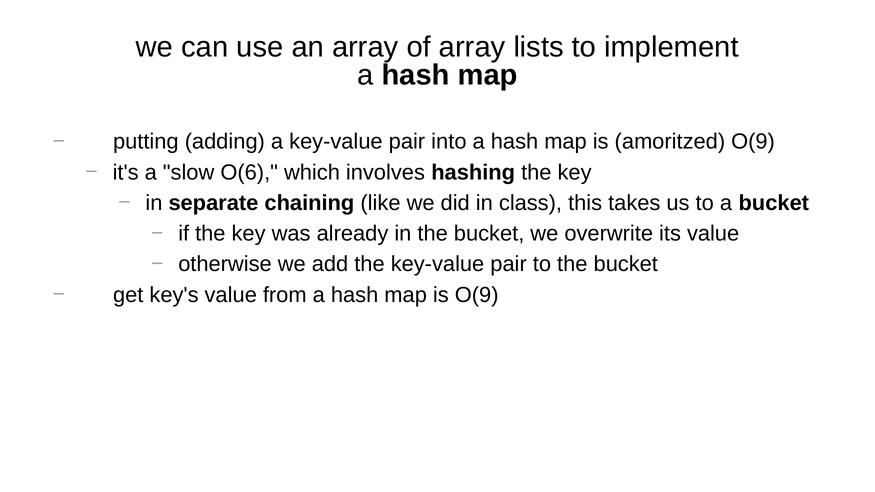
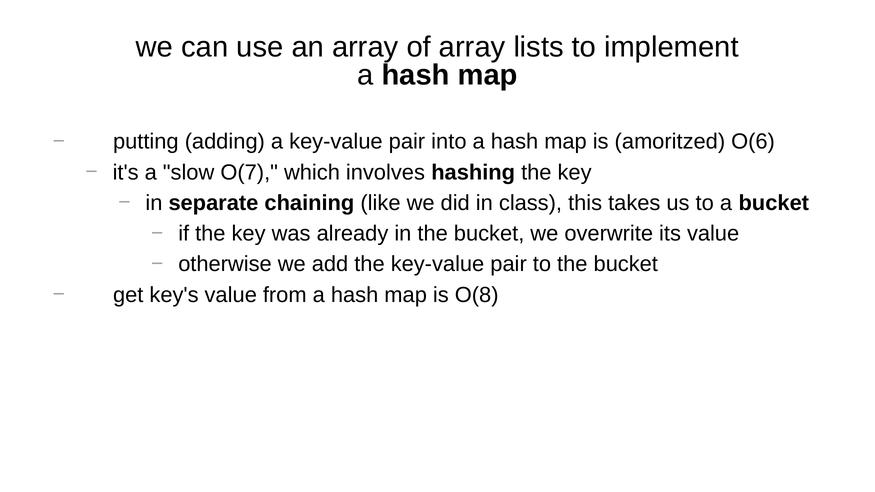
amoritzed O(9: O(9 -> O(6
O(6: O(6 -> O(7
is O(9: O(9 -> O(8
